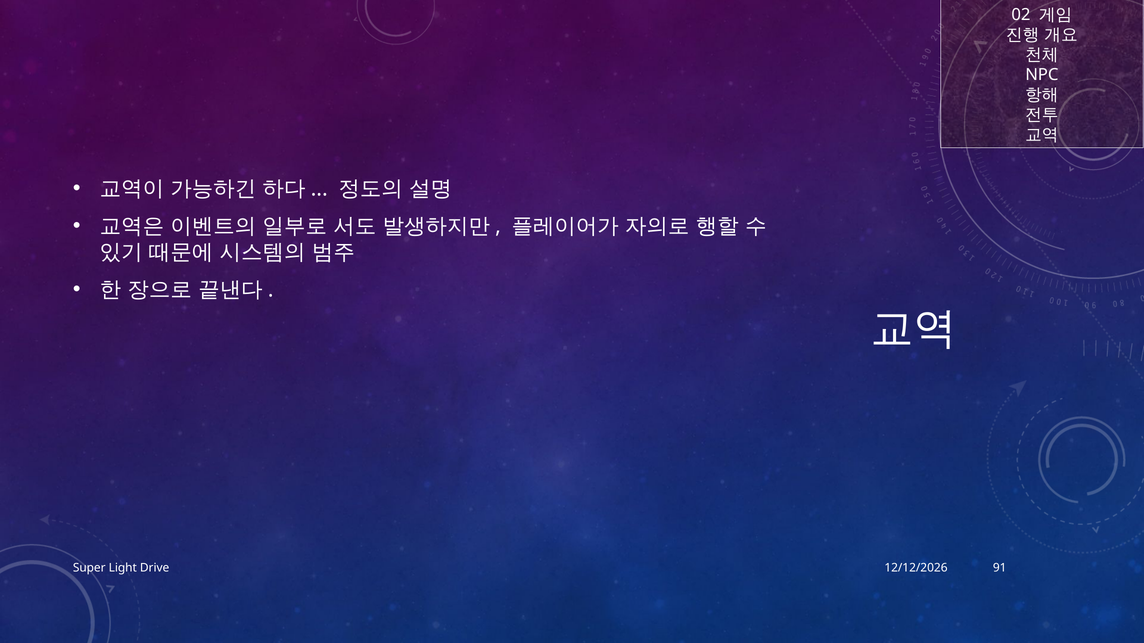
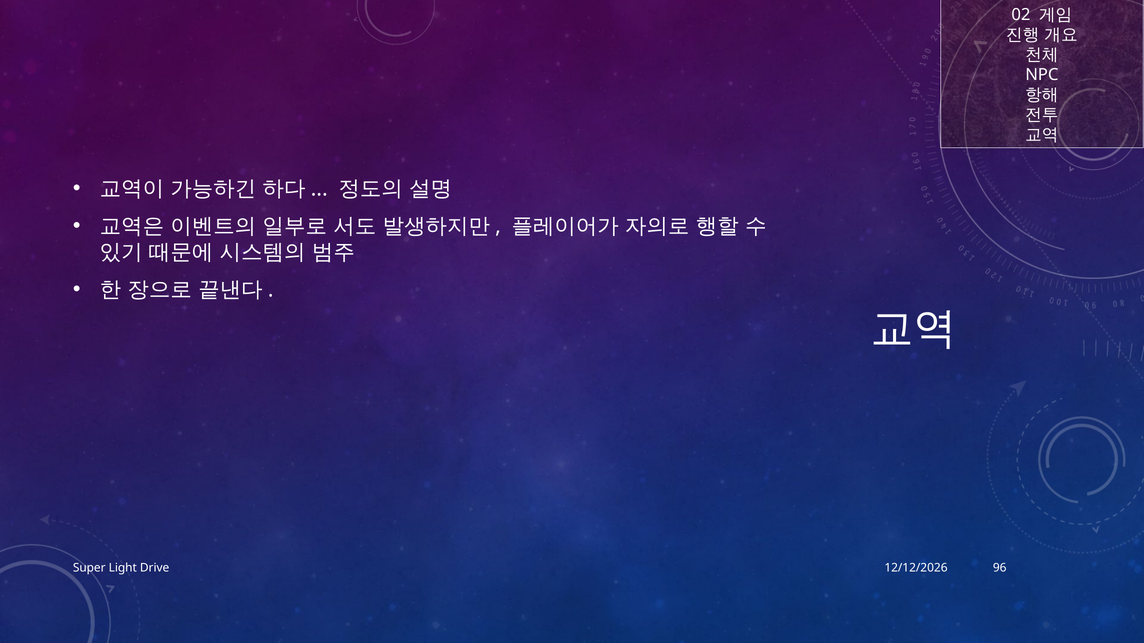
91: 91 -> 96
